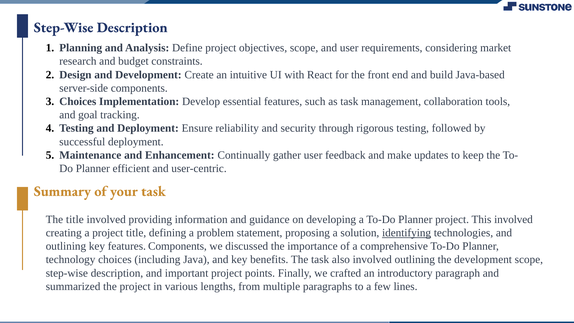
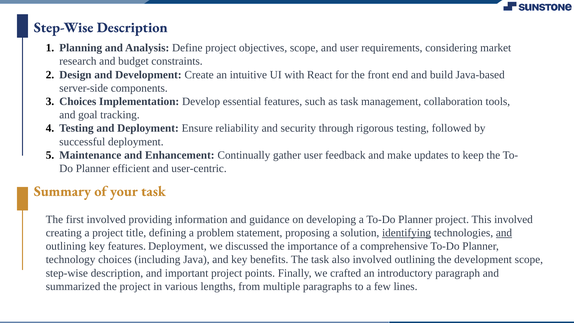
The title: title -> first
and at (504, 233) underline: none -> present
features Components: Components -> Deployment
